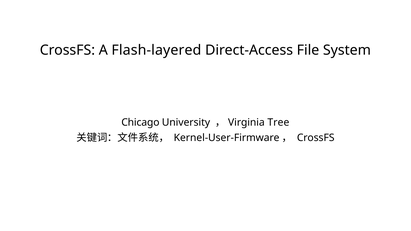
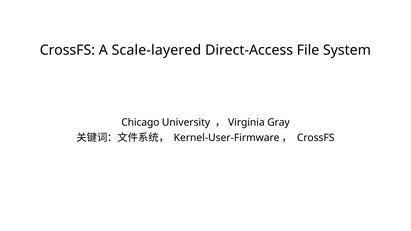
Flash-layered: Flash-layered -> Scale-layered
Tree: Tree -> Gray
